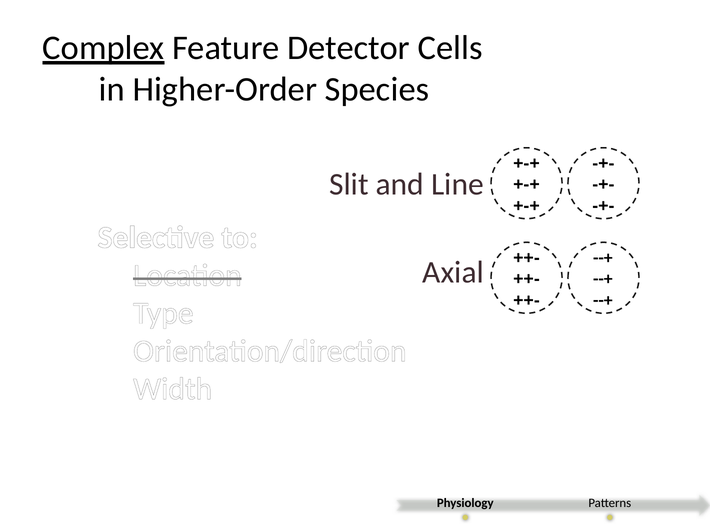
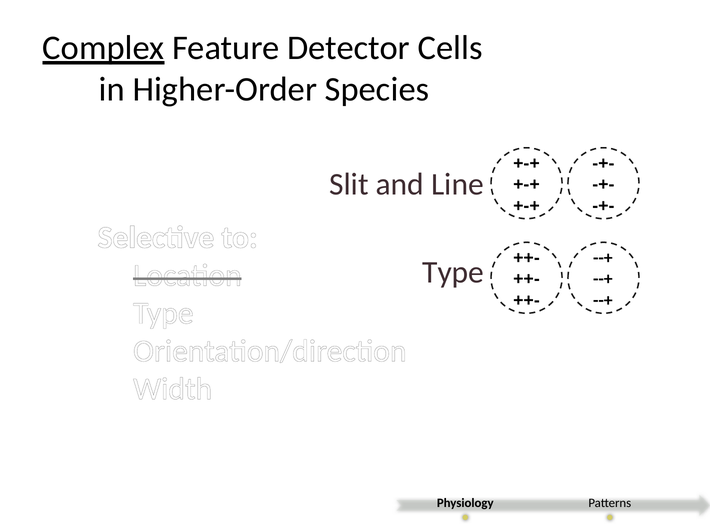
Axial at (453, 273): Axial -> Type
